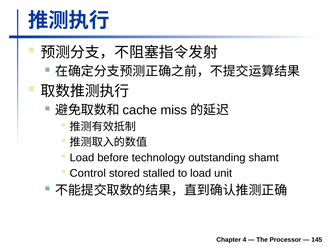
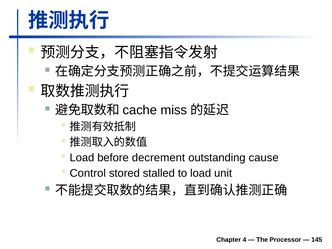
technology: technology -> decrement
shamt: shamt -> cause
